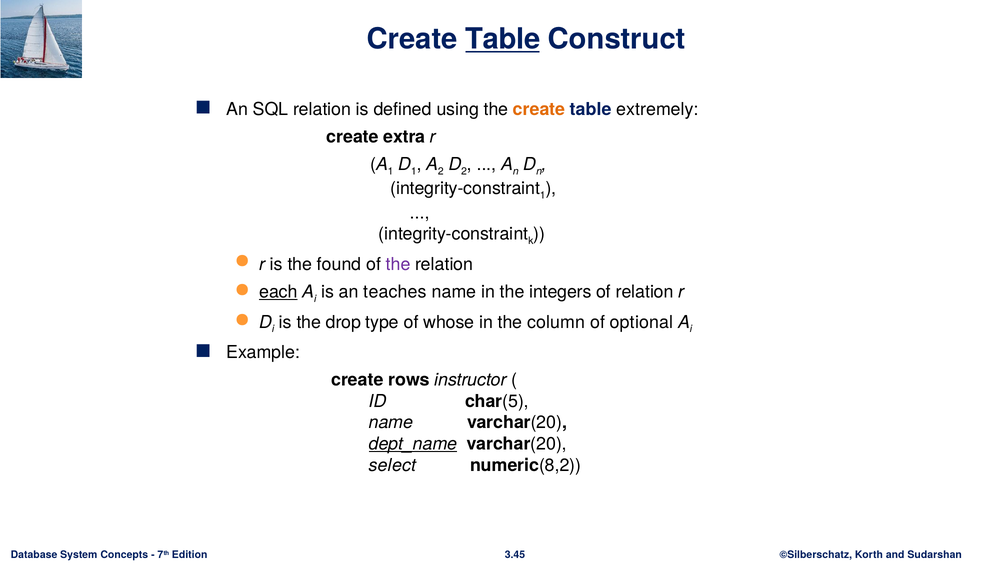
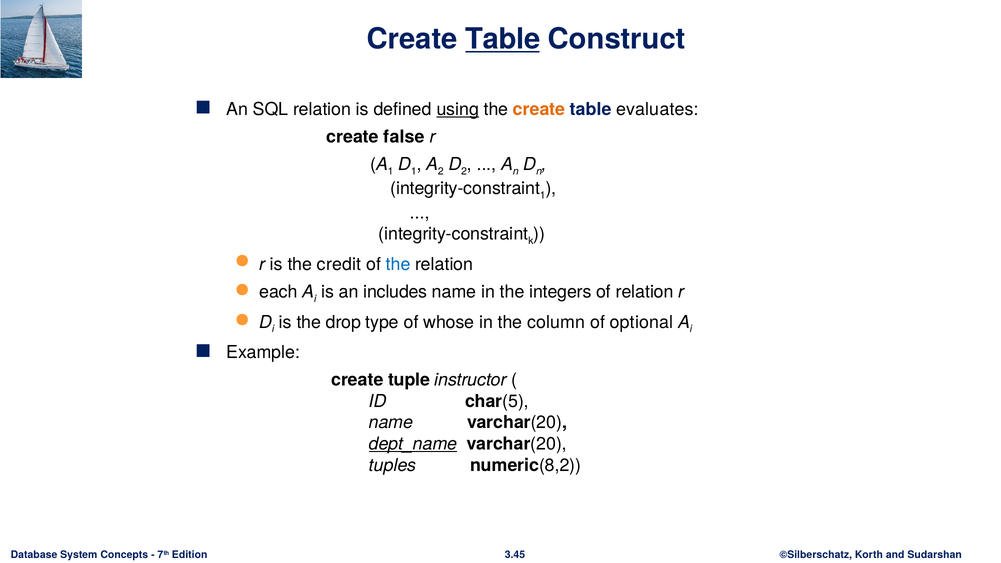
using underline: none -> present
extremely: extremely -> evaluates
extra: extra -> false
found: found -> credit
the at (398, 264) colour: purple -> blue
each underline: present -> none
teaches: teaches -> includes
rows: rows -> tuple
select: select -> tuples
